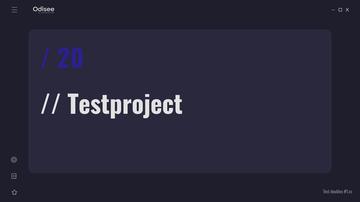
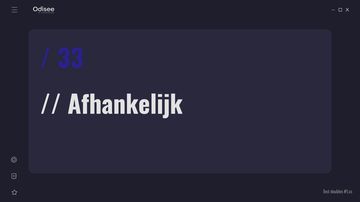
20: 20 -> 33
Testproject: Testproject -> Afhankelijk
